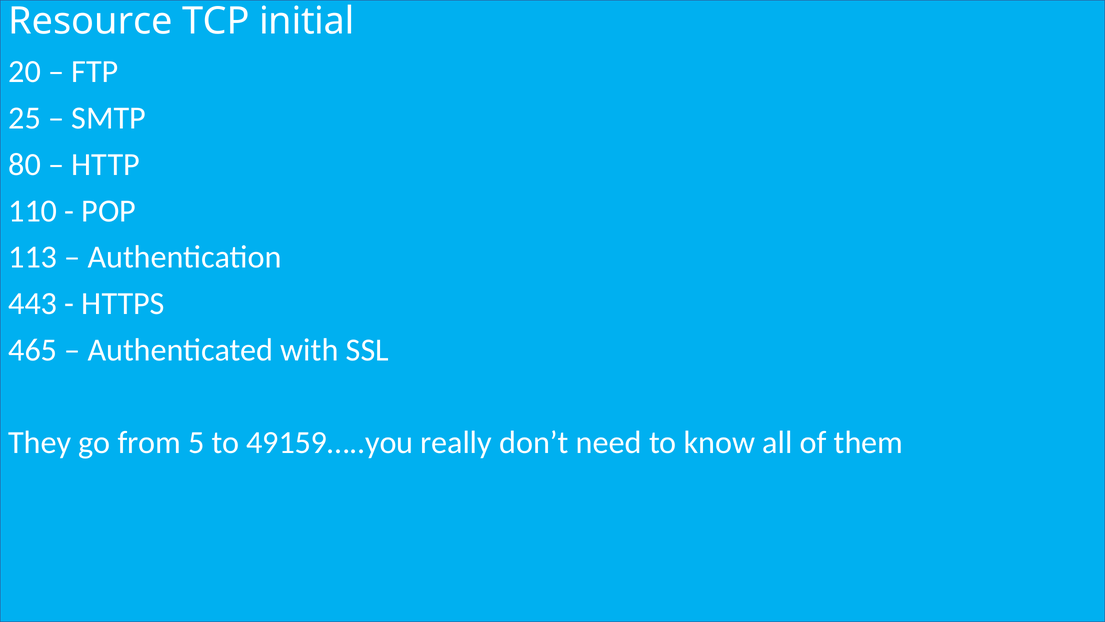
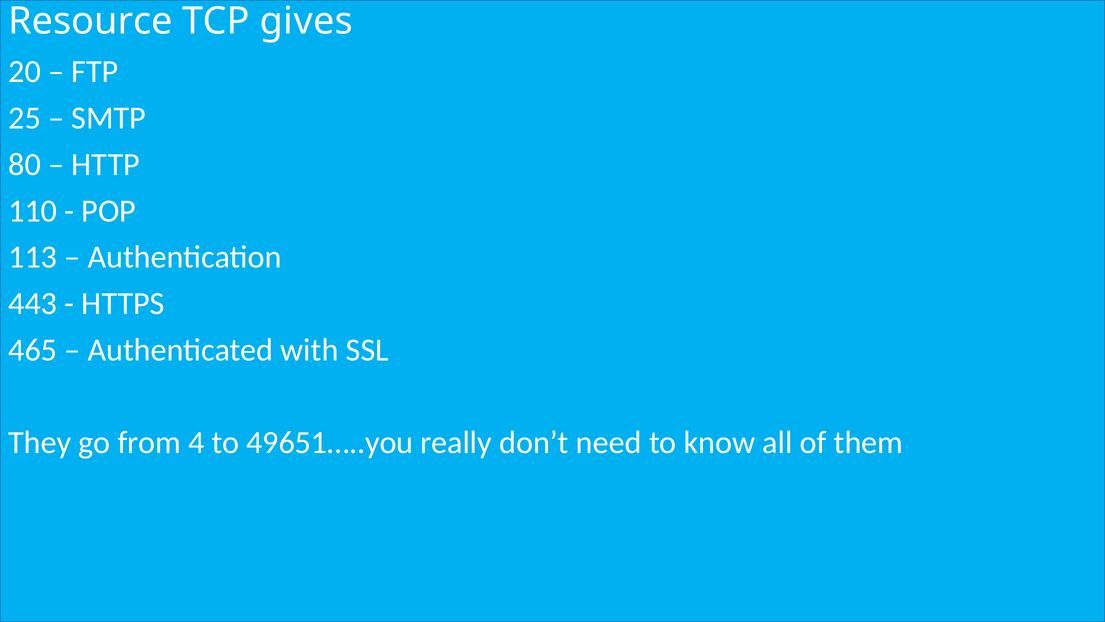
initial: initial -> gives
5: 5 -> 4
49159…..you: 49159…..you -> 49651…..you
